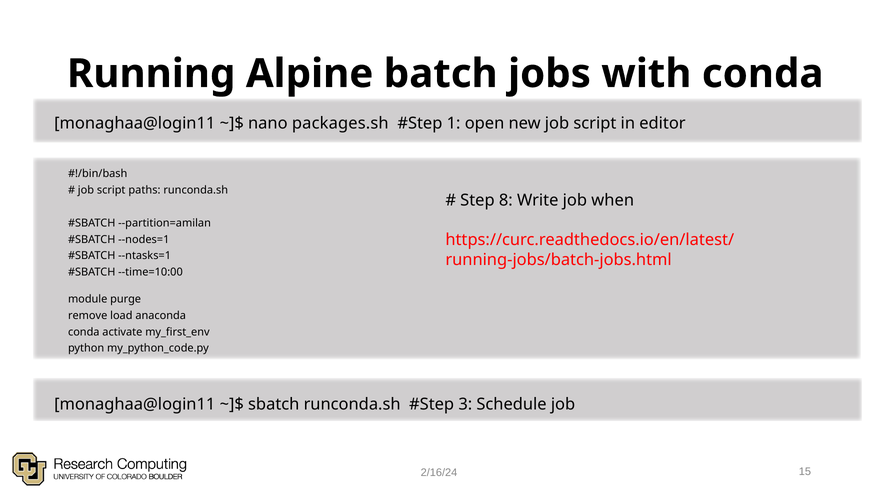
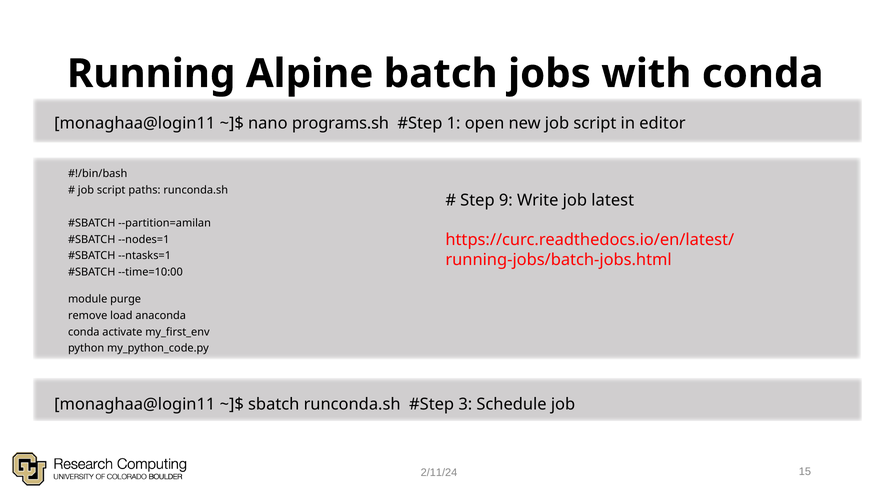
packages.sh: packages.sh -> programs.sh
8: 8 -> 9
when: when -> latest
2/16/24: 2/16/24 -> 2/11/24
